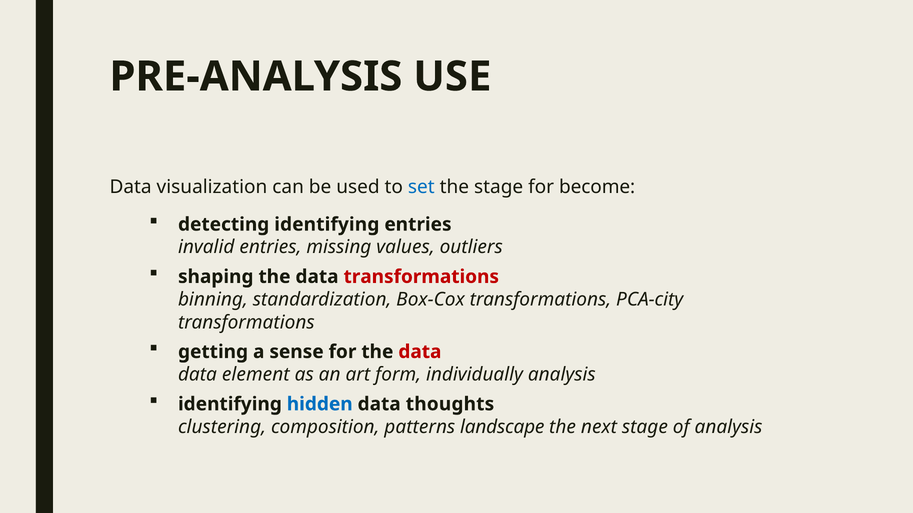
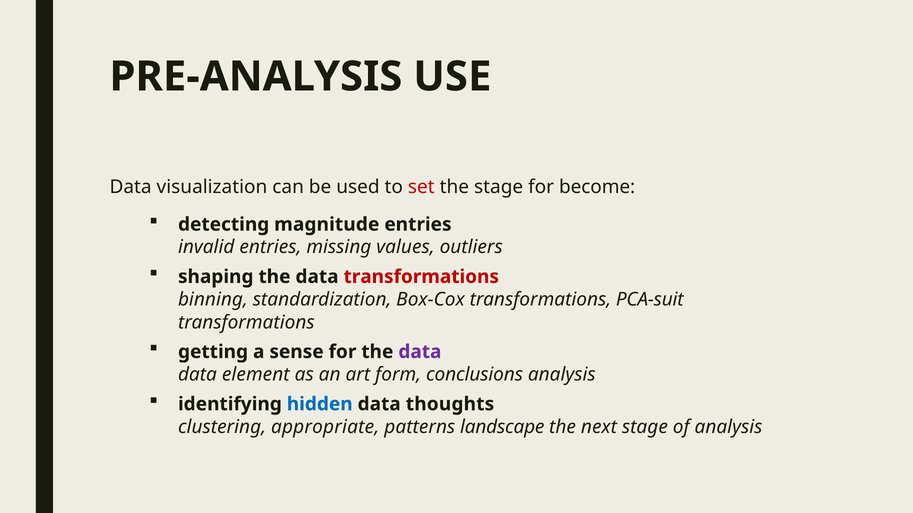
set colour: blue -> red
detecting identifying: identifying -> magnitude
PCA-city: PCA-city -> PCA-suit
data at (420, 352) colour: red -> purple
individually: individually -> conclusions
composition: composition -> appropriate
